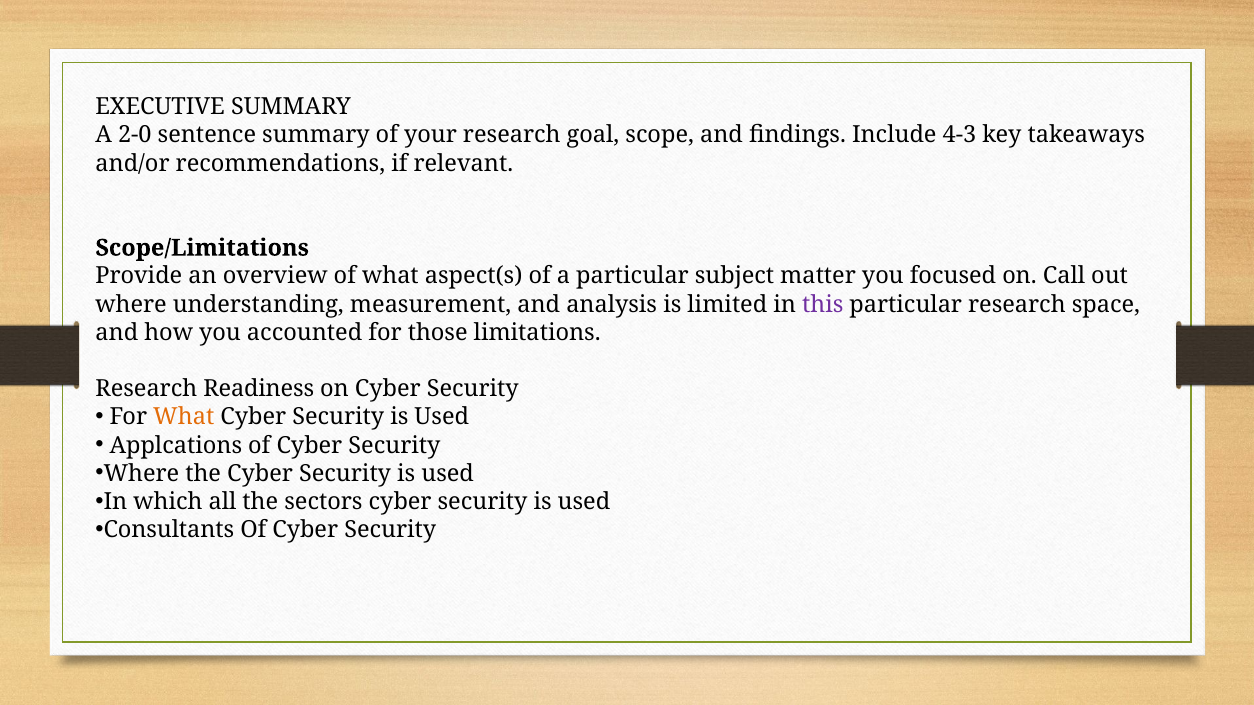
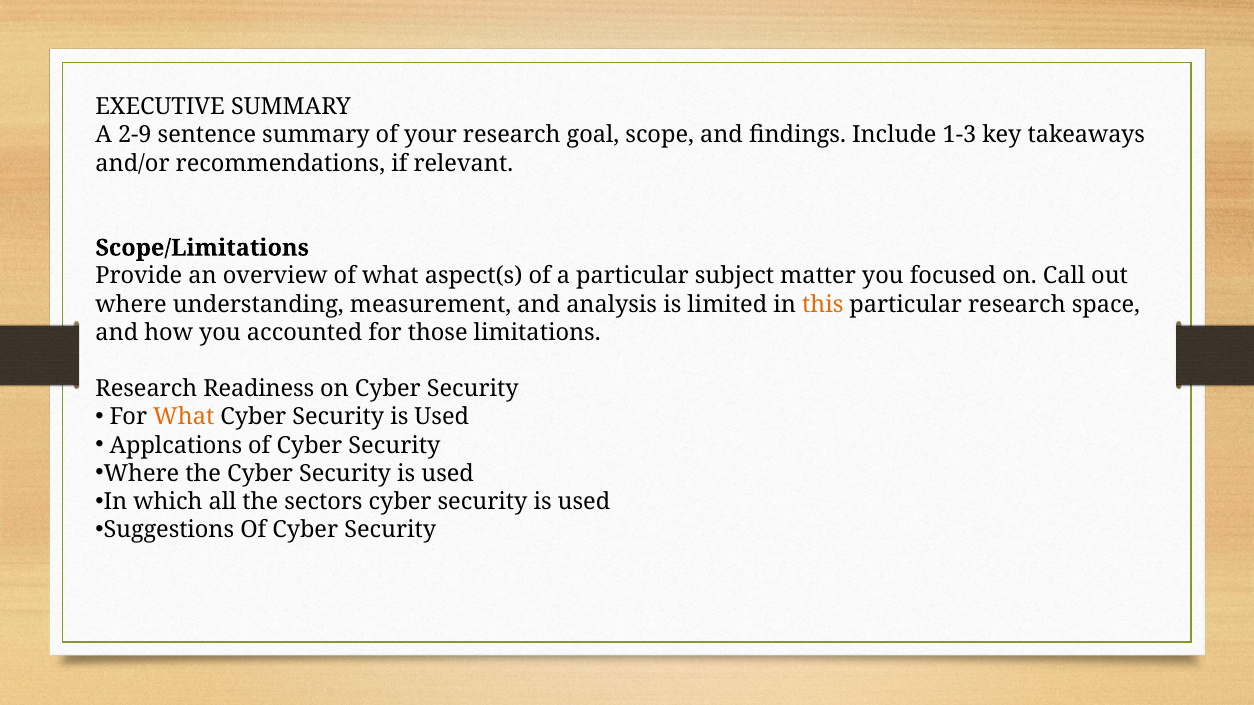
2-0: 2-0 -> 2-9
4-3: 4-3 -> 1-3
this colour: purple -> orange
Consultants: Consultants -> Suggestions
